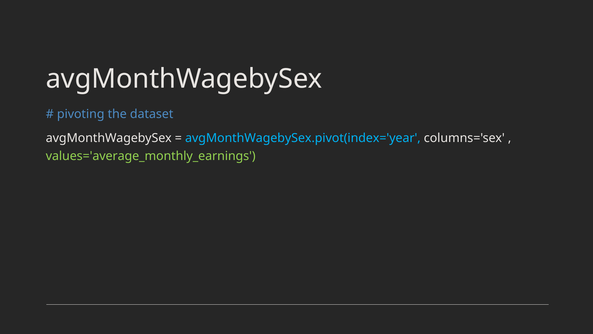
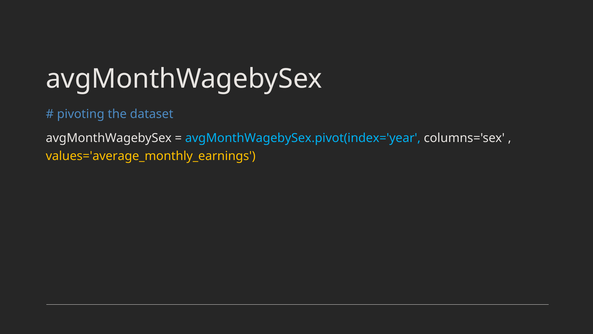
values='average_monthly_earnings colour: light green -> yellow
